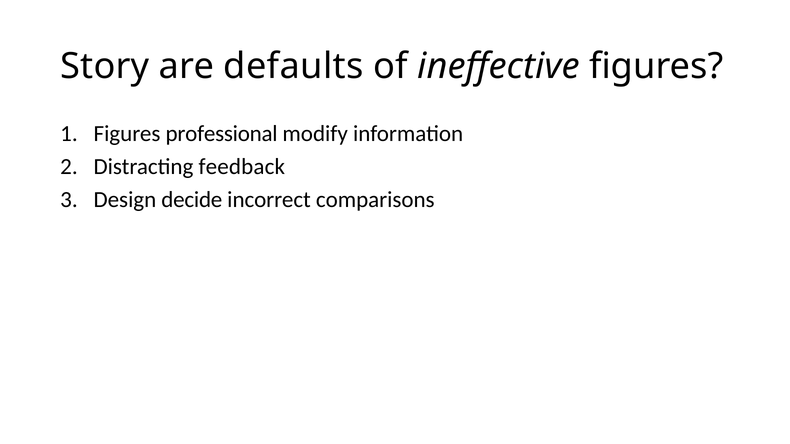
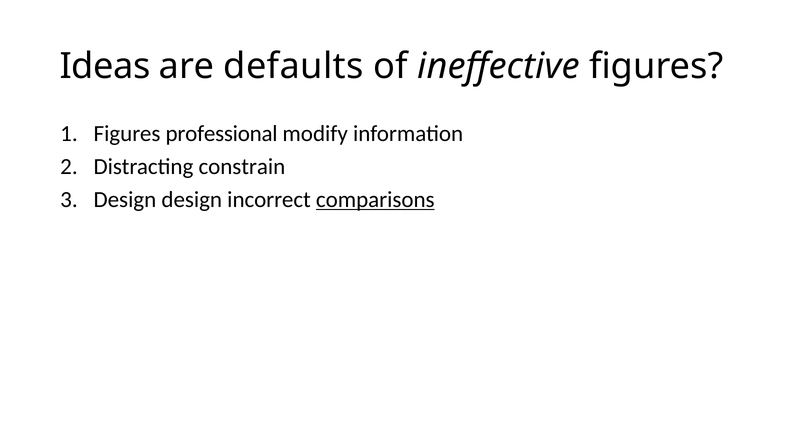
Story: Story -> Ideas
feedback: feedback -> constrain
Design decide: decide -> design
comparisons underline: none -> present
